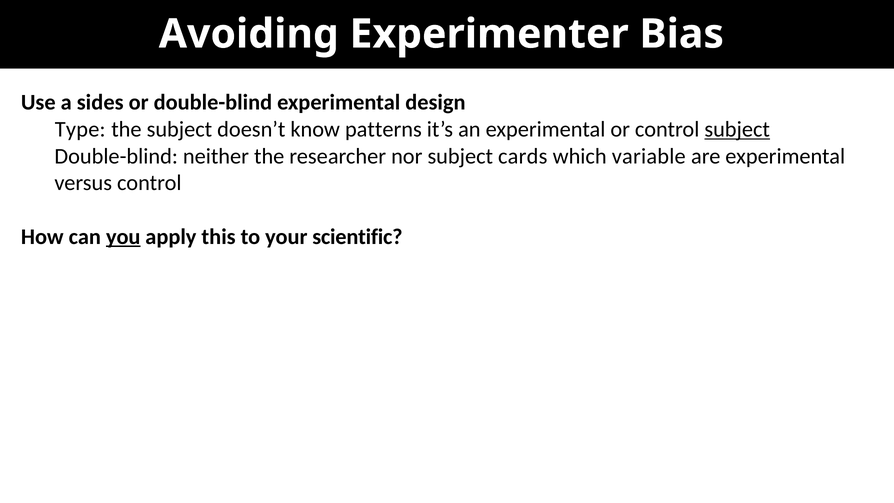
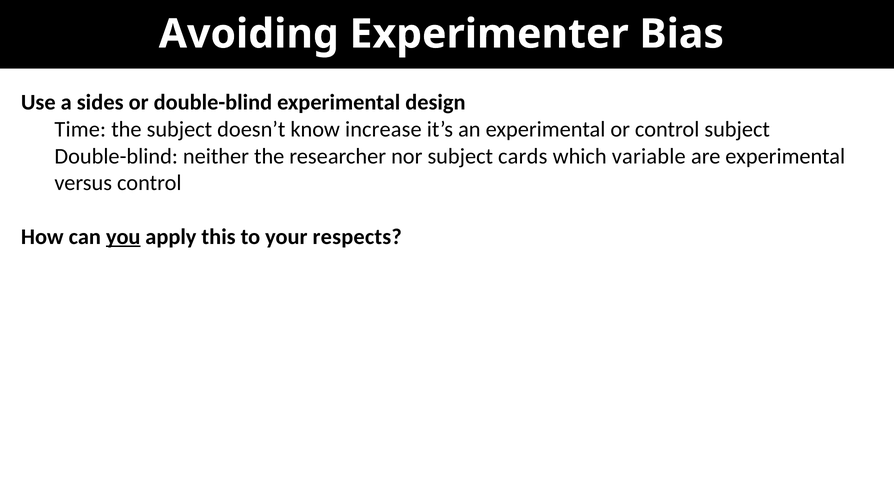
Type: Type -> Time
patterns: patterns -> increase
subject at (737, 129) underline: present -> none
scientific: scientific -> respects
